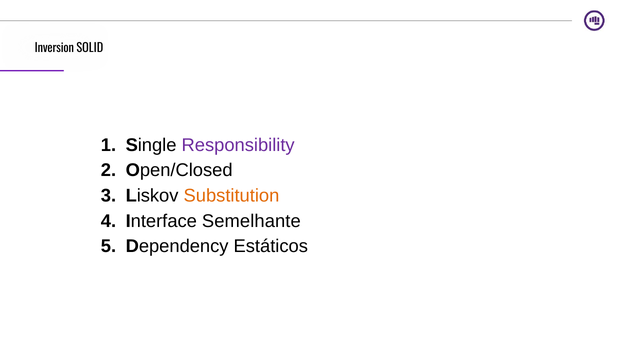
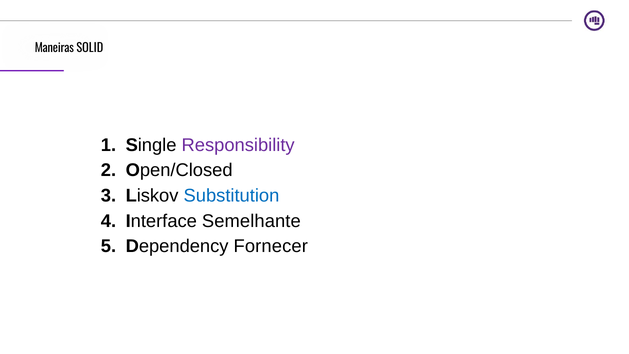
Inversion: Inversion -> Maneiras
Substitution colour: orange -> blue
Estáticos: Estáticos -> Fornecer
